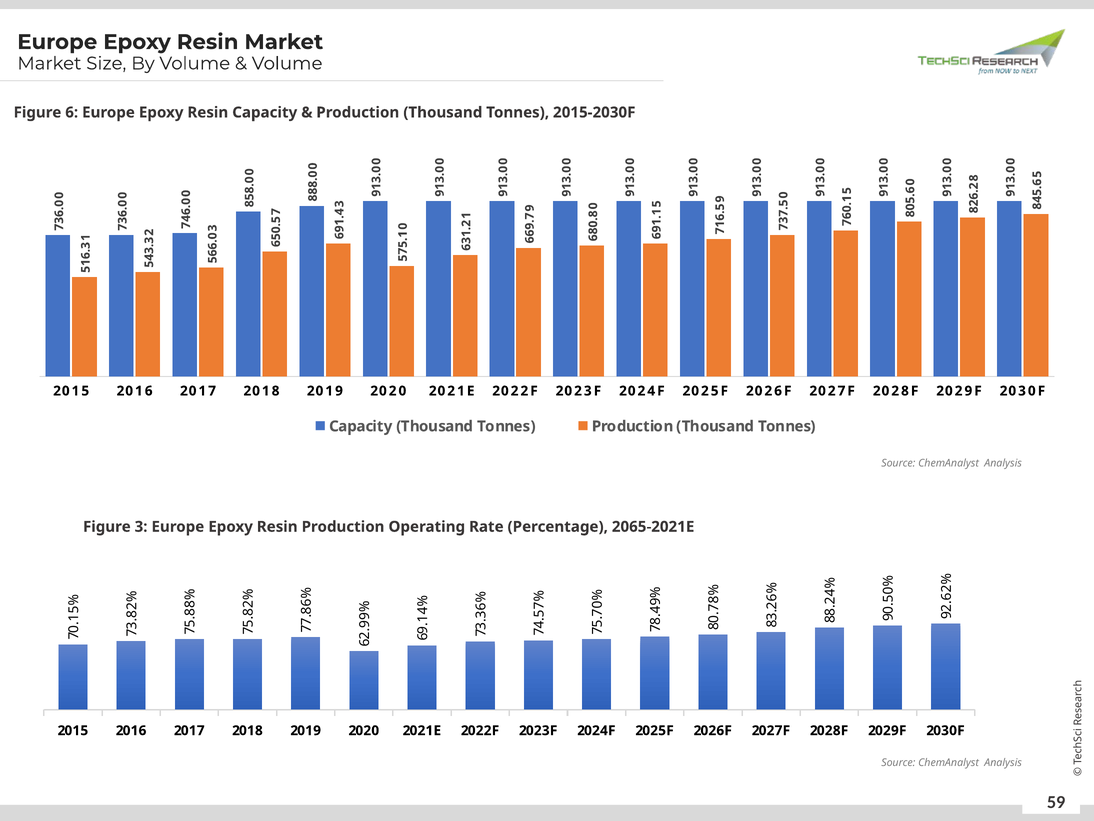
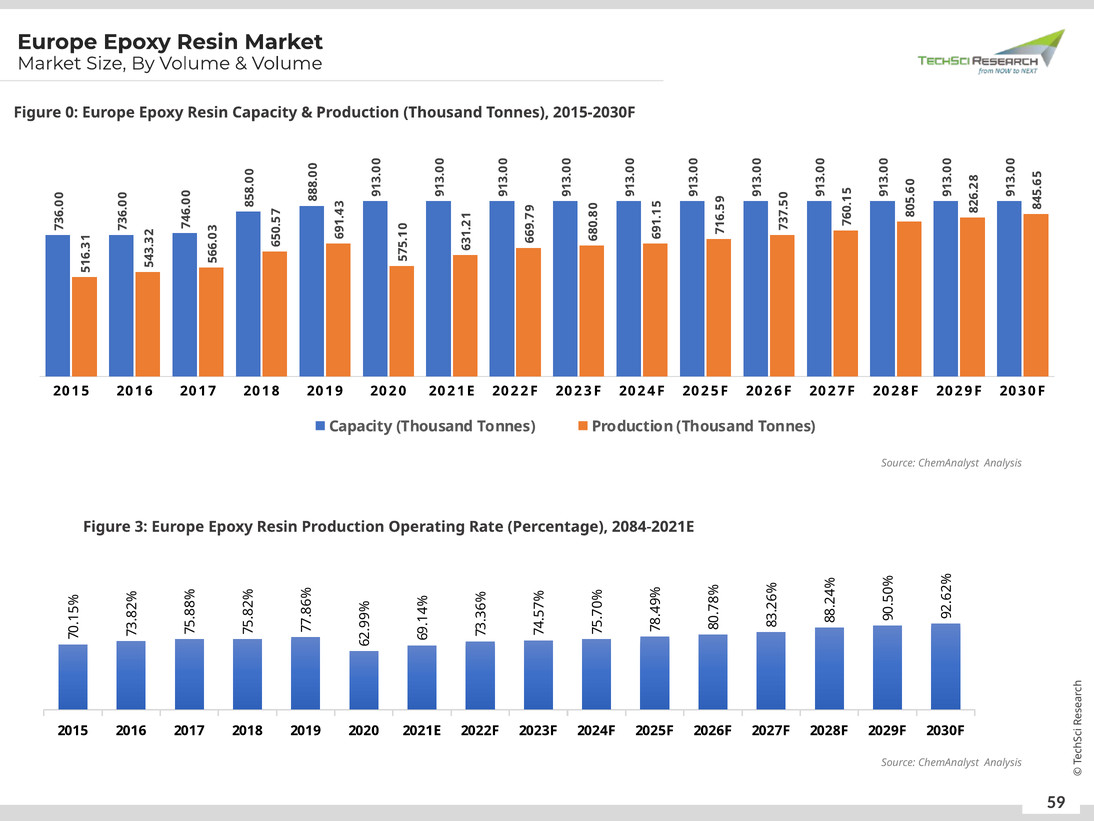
Figure 6: 6 -> 0
2065-2021E: 2065-2021E -> 2084-2021E
